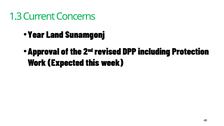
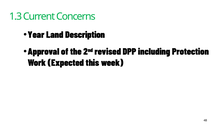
Sunamgonj: Sunamgonj -> Description
